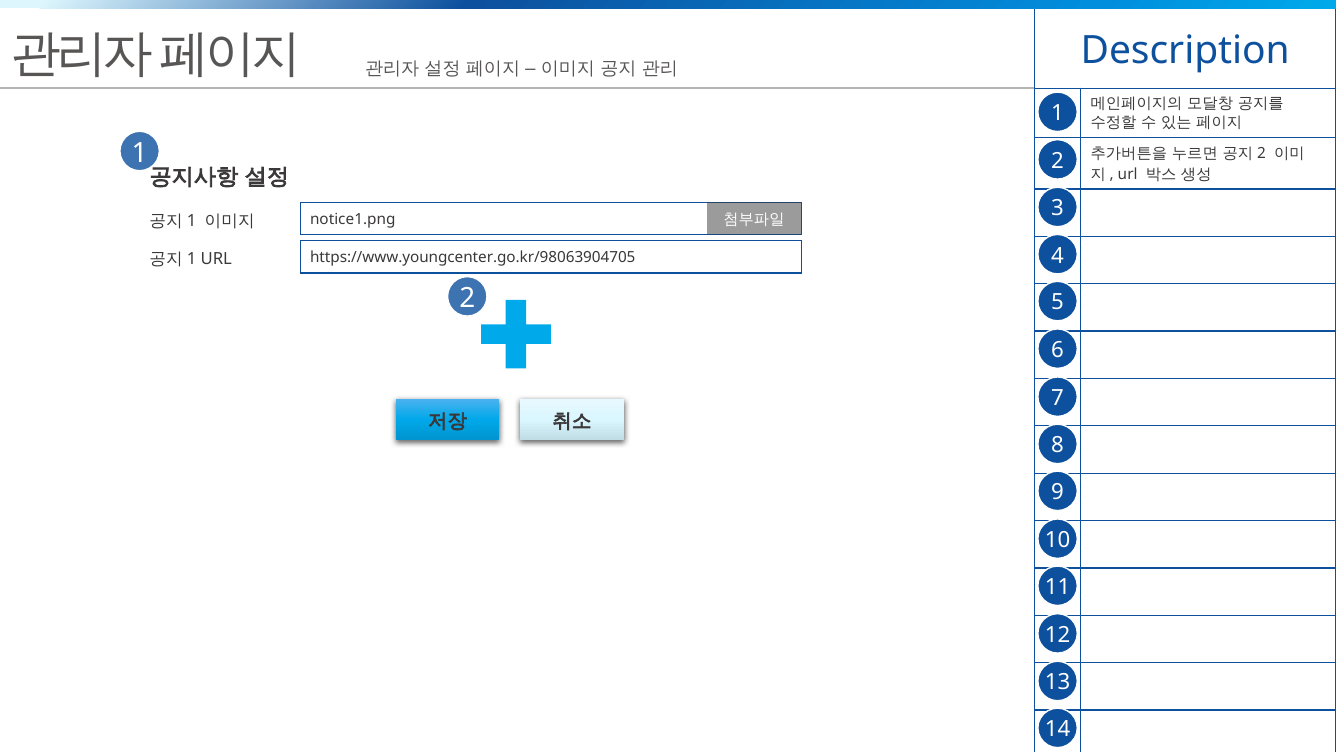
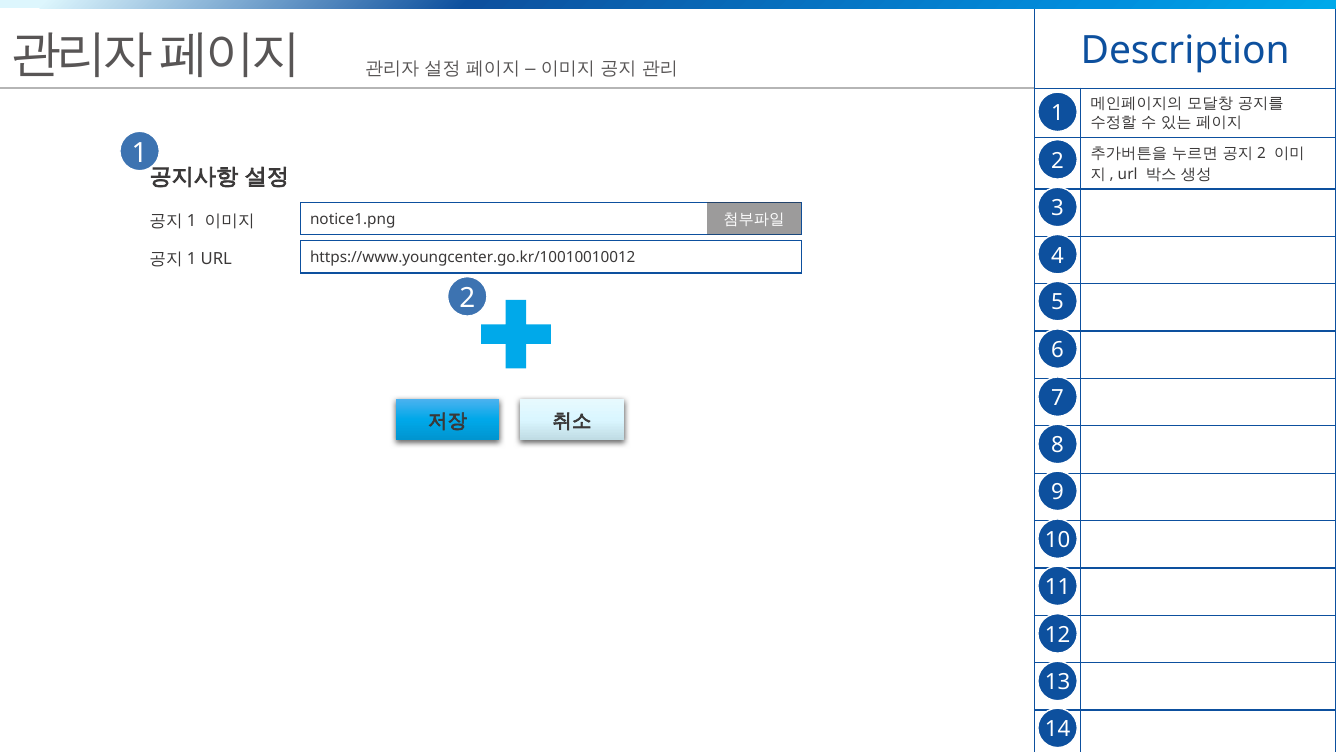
https://www.youngcenter.go.kr/98063904705: https://www.youngcenter.go.kr/98063904705 -> https://www.youngcenter.go.kr/10010010012
